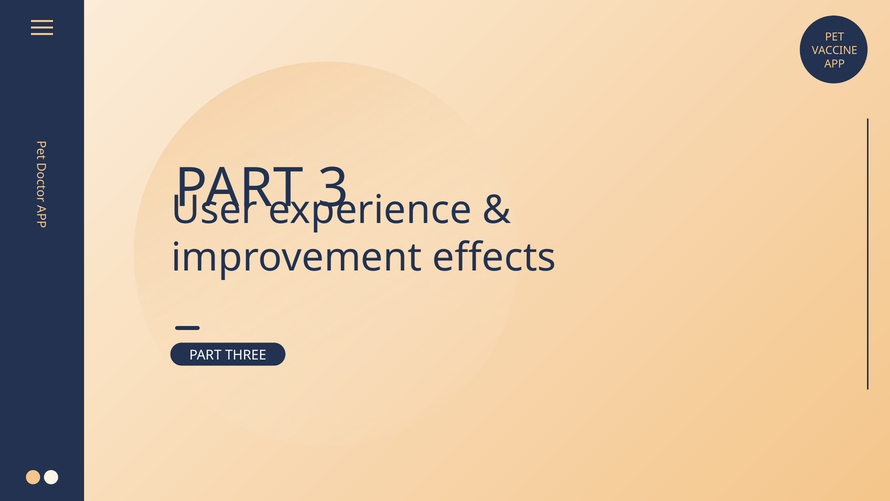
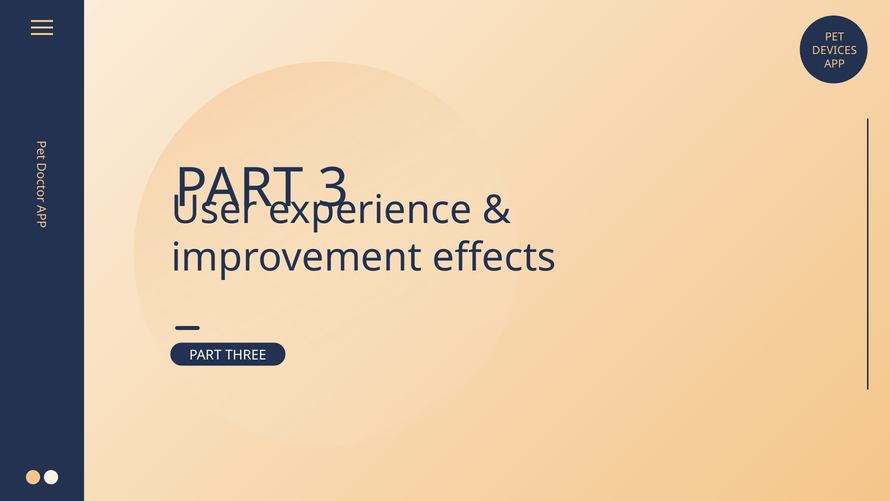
VACCINE: VACCINE -> DEVICES
